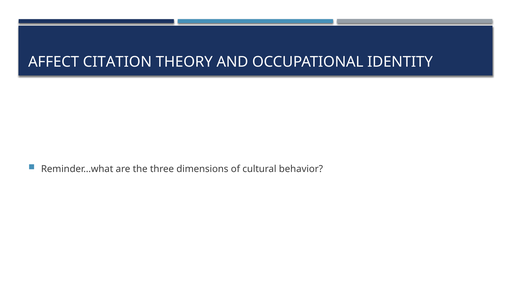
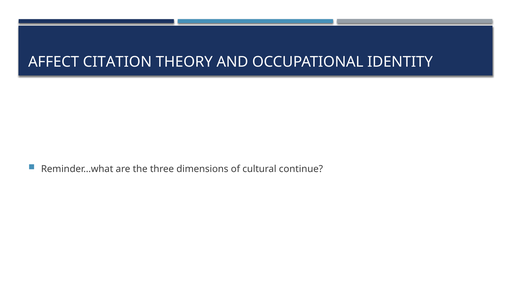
behavior: behavior -> continue
